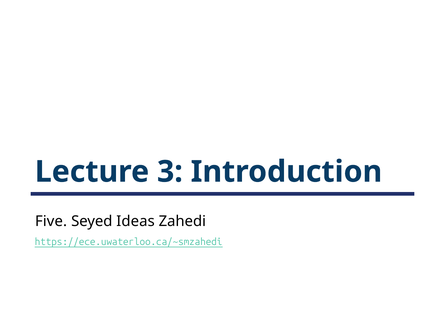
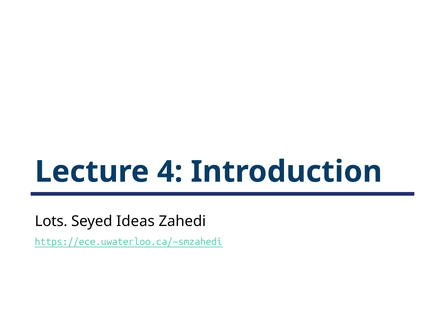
3: 3 -> 4
Five: Five -> Lots
